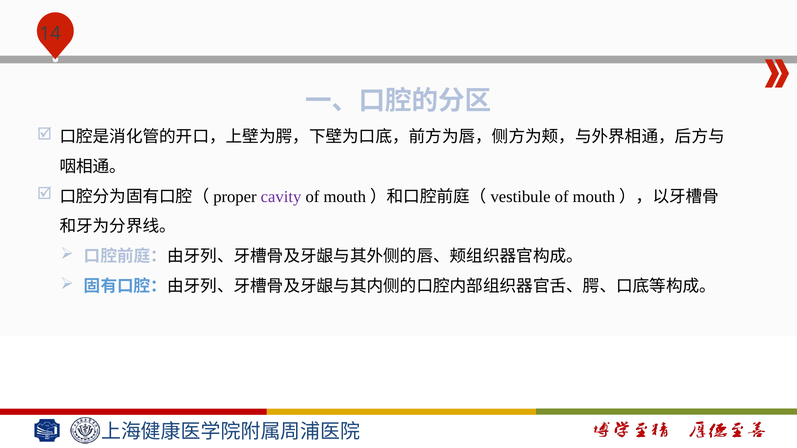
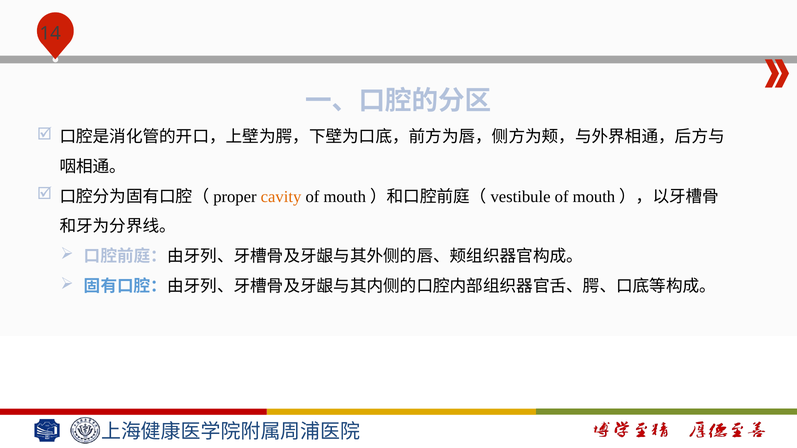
cavity colour: purple -> orange
